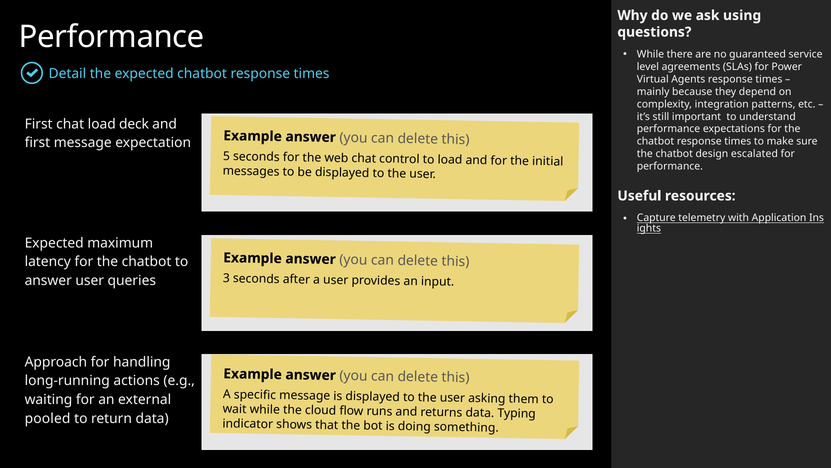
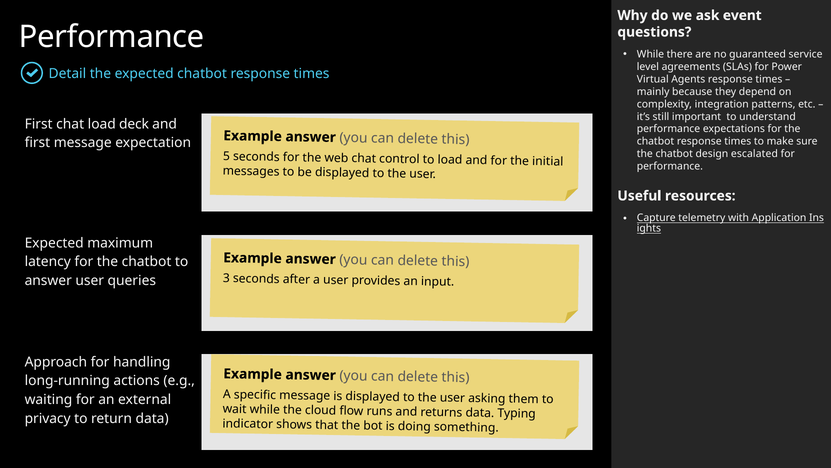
using: using -> event
pooled: pooled -> privacy
